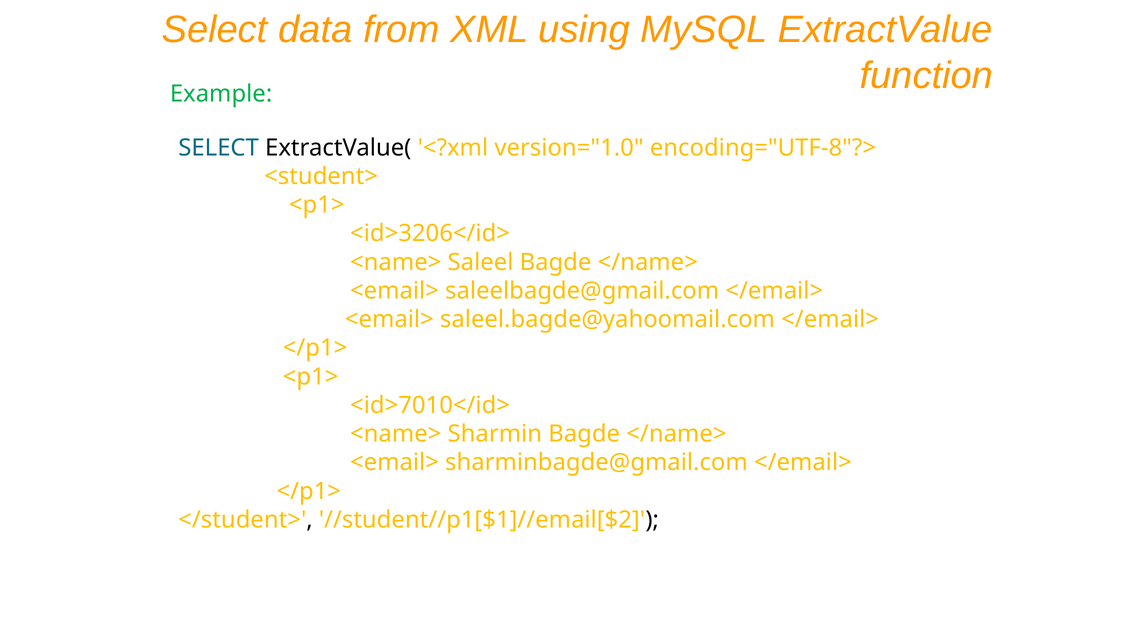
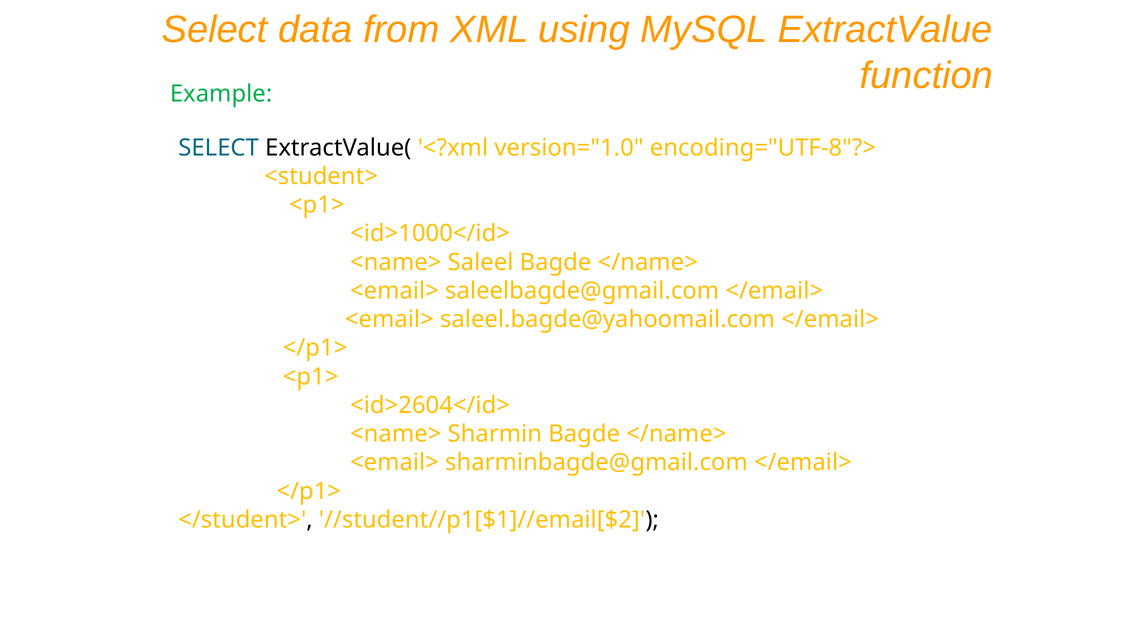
<id>3206</id>: <id>3206</id> -> <id>1000</id>
<id>7010</id>: <id>7010</id> -> <id>2604</id>
